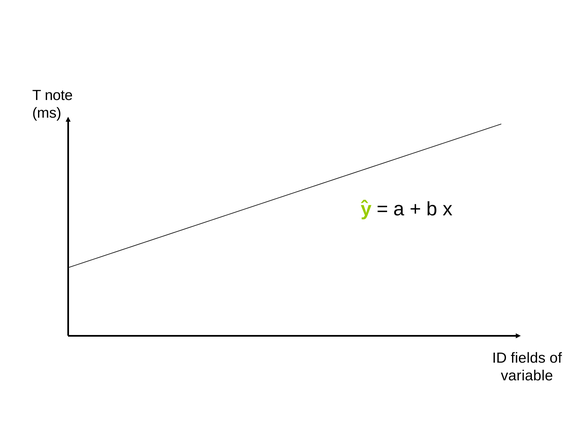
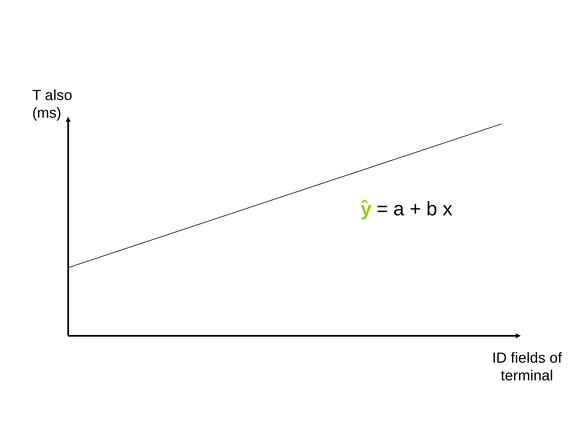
note: note -> also
variable: variable -> terminal
